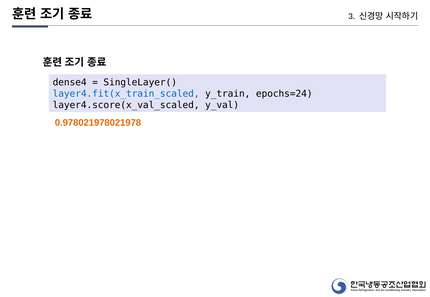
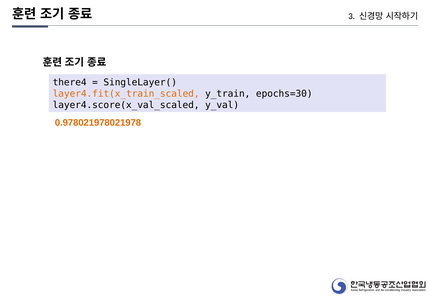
dense4: dense4 -> there4
layer4.fit(x_train_scaled colour: blue -> orange
epochs=24: epochs=24 -> epochs=30
